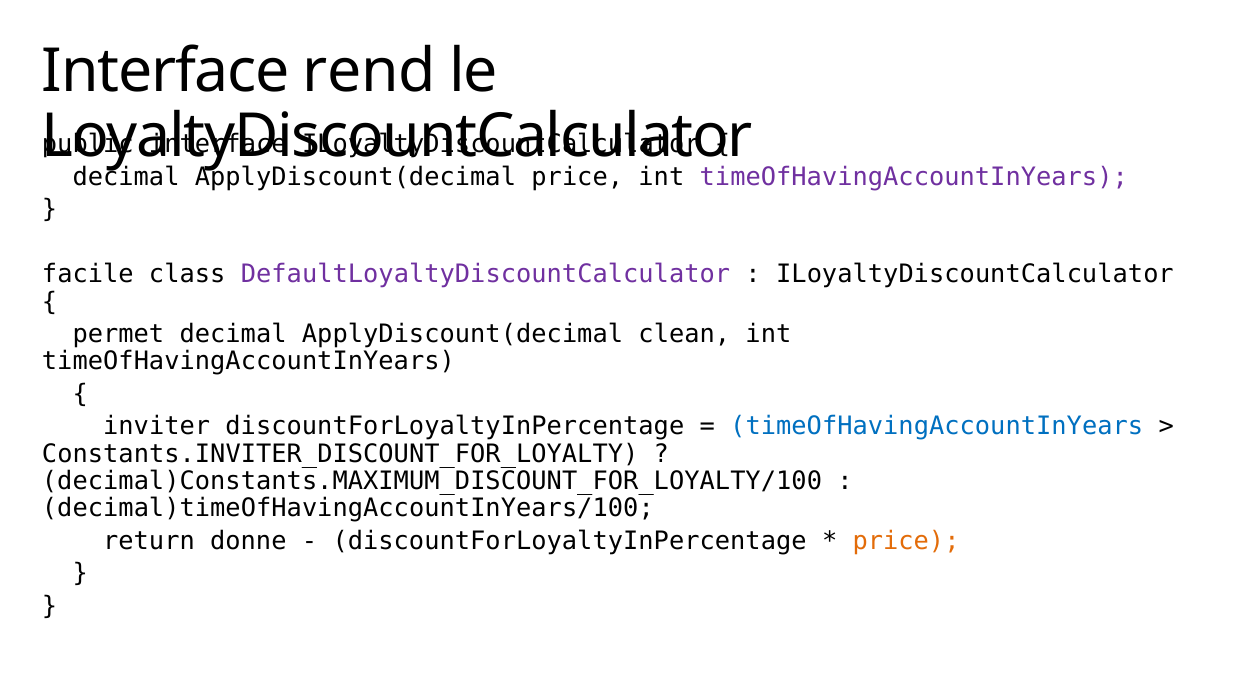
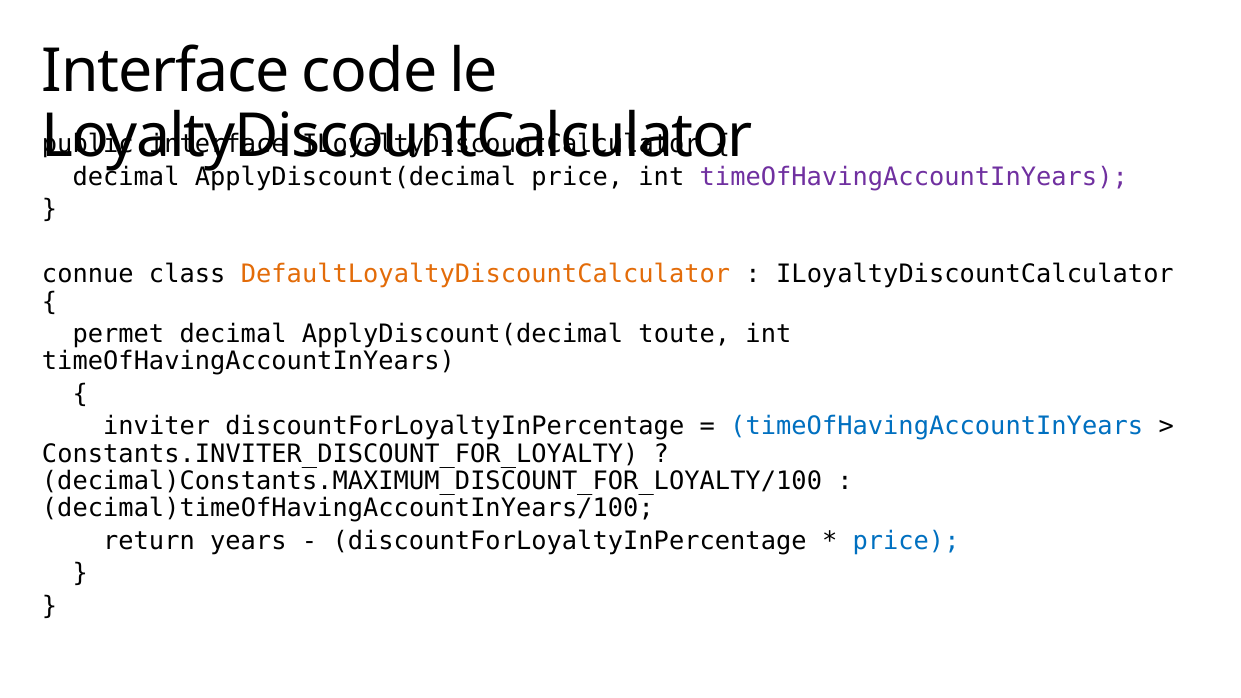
rend: rend -> code
facile: facile -> connue
DefaultLoyaltyDiscountCalculator colour: purple -> orange
clean: clean -> toute
donne: donne -> years
price at (906, 541) colour: orange -> blue
